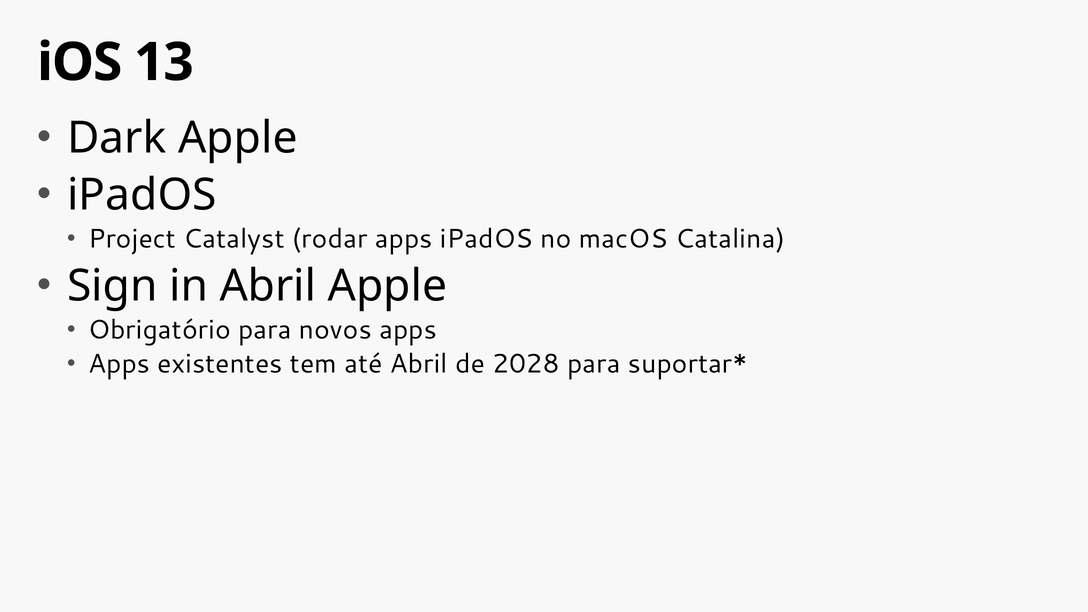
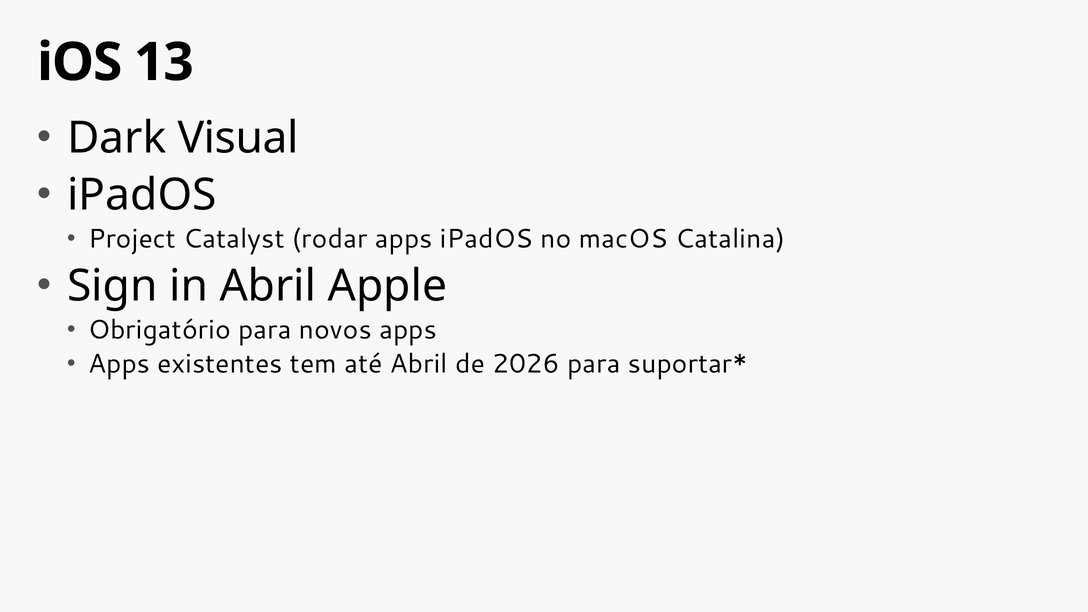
Dark Apple: Apple -> Visual
2028: 2028 -> 2026
